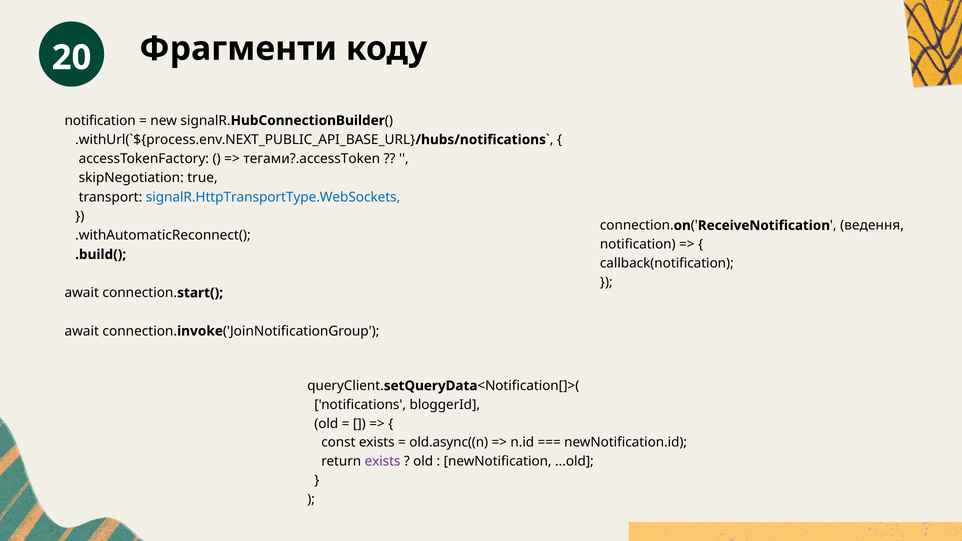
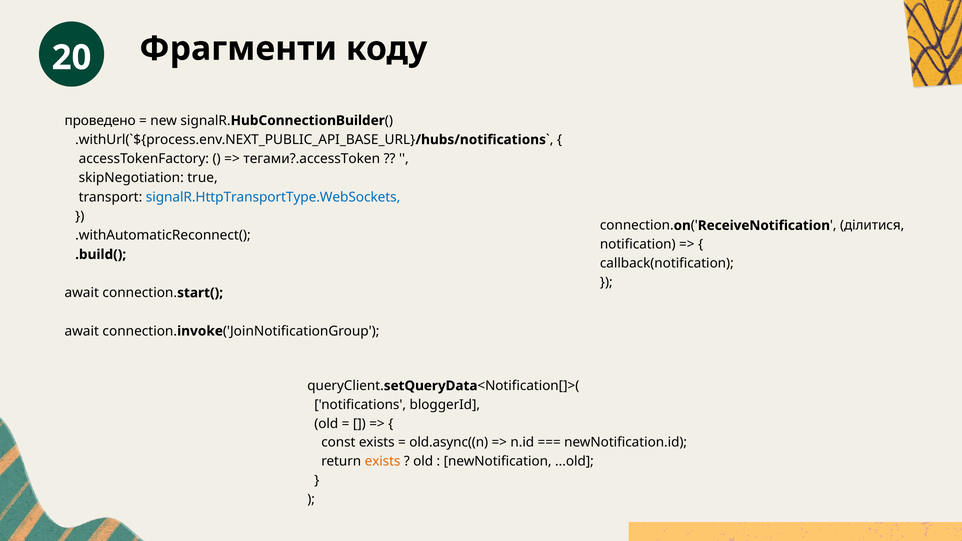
notification at (100, 121): notification -> проведено
ведення: ведення -> ділитися
exists at (383, 462) colour: purple -> orange
